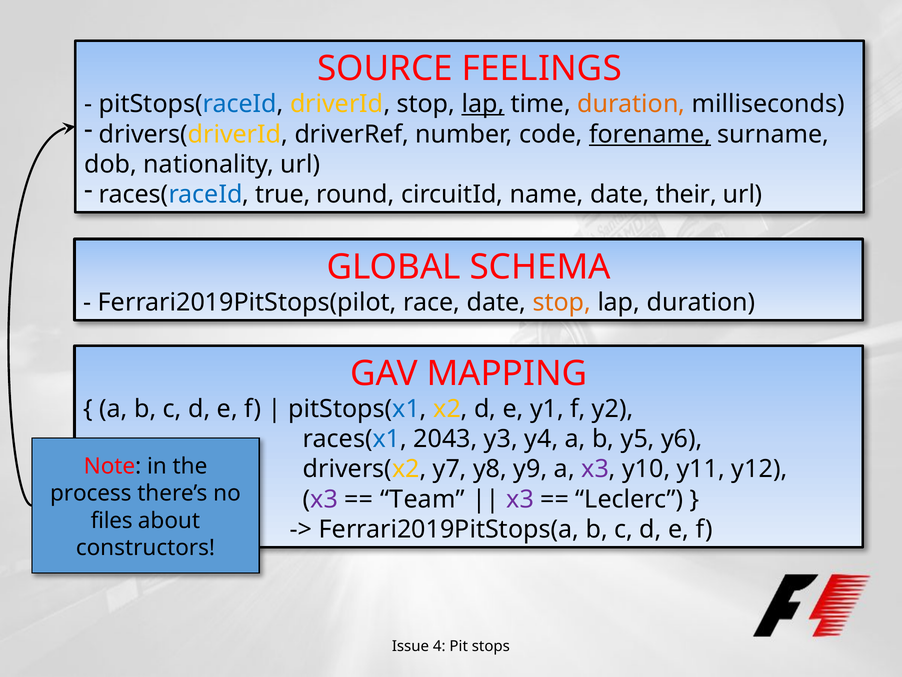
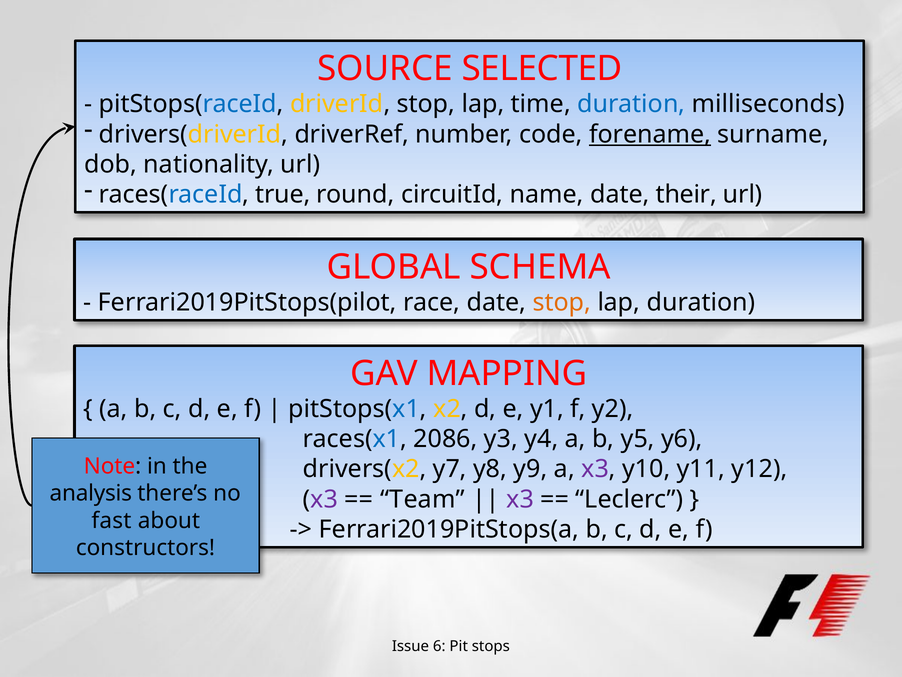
FEELINGS: FEELINGS -> SELECTED
lap at (483, 104) underline: present -> none
duration at (631, 104) colour: orange -> blue
2043: 2043 -> 2086
process: process -> analysis
files: files -> fast
4: 4 -> 6
